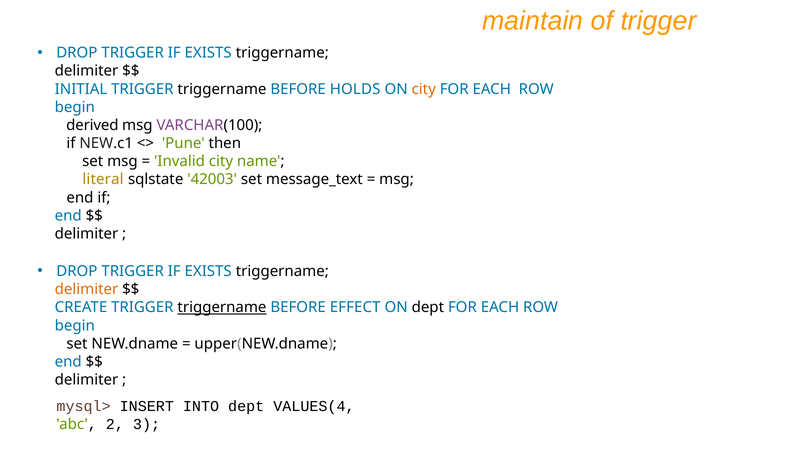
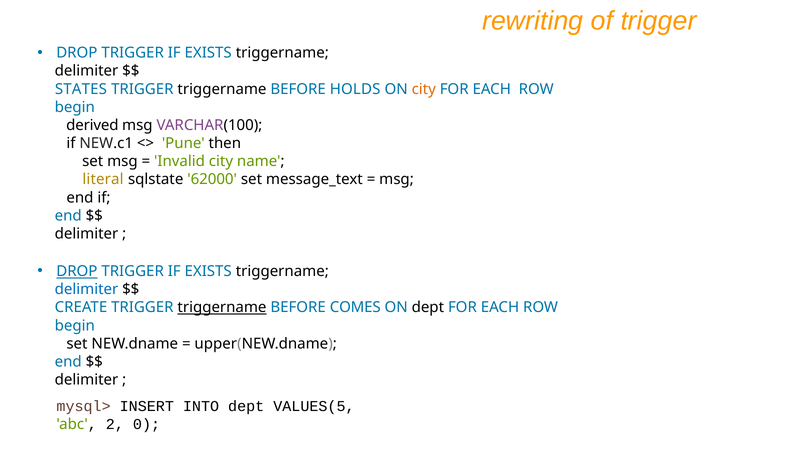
maintain: maintain -> rewriting
INITIAL: INITIAL -> STATES
42003: 42003 -> 62000
DROP at (77, 271) underline: none -> present
delimiter at (87, 289) colour: orange -> blue
EFFECT: EFFECT -> COMES
VALUES(4: VALUES(4 -> VALUES(5
3: 3 -> 0
